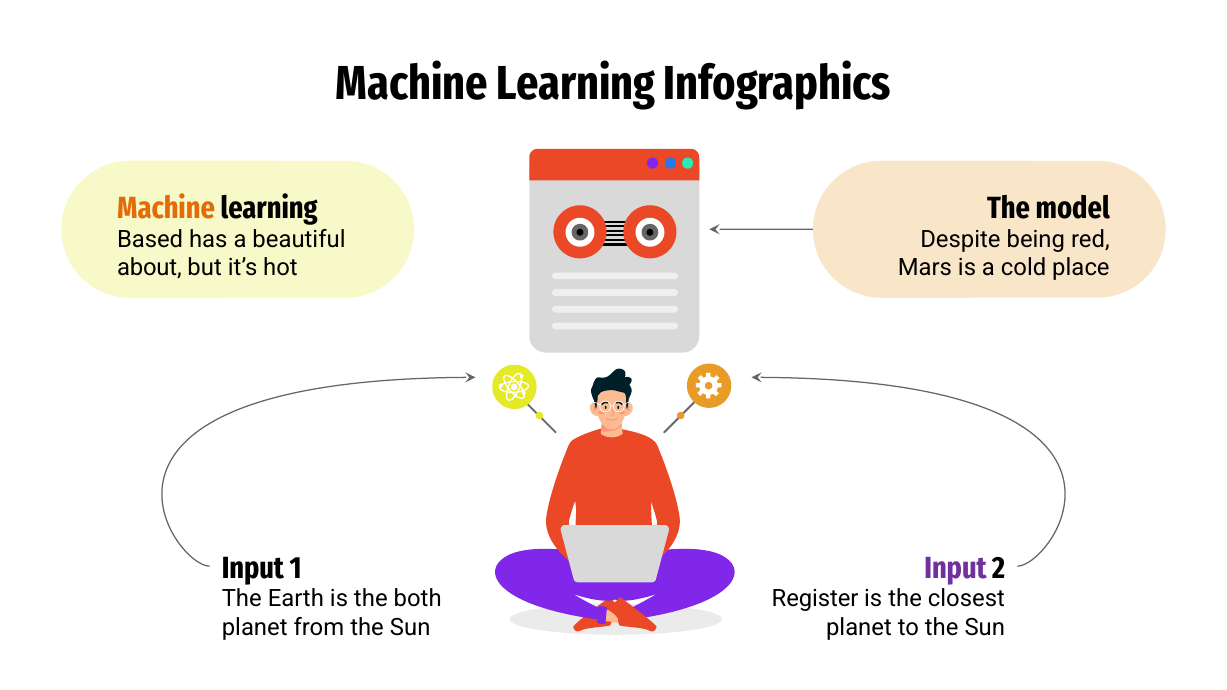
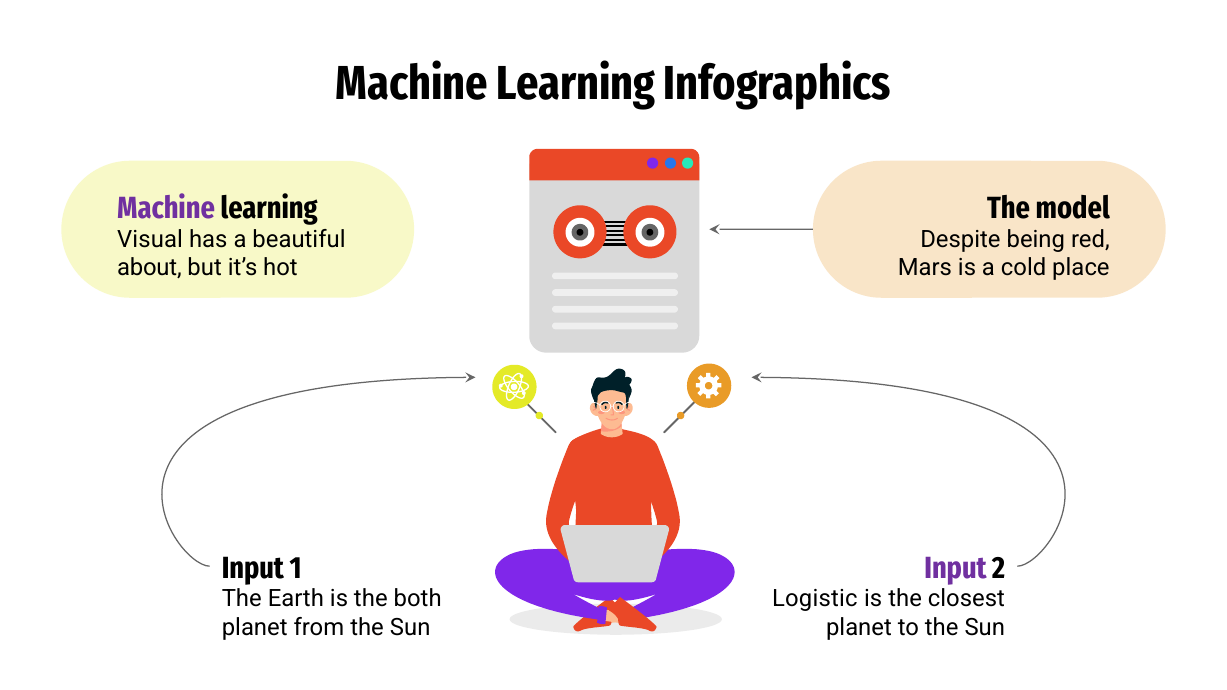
Machine at (166, 209) colour: orange -> purple
Based: Based -> Visual
Register: Register -> Logistic
